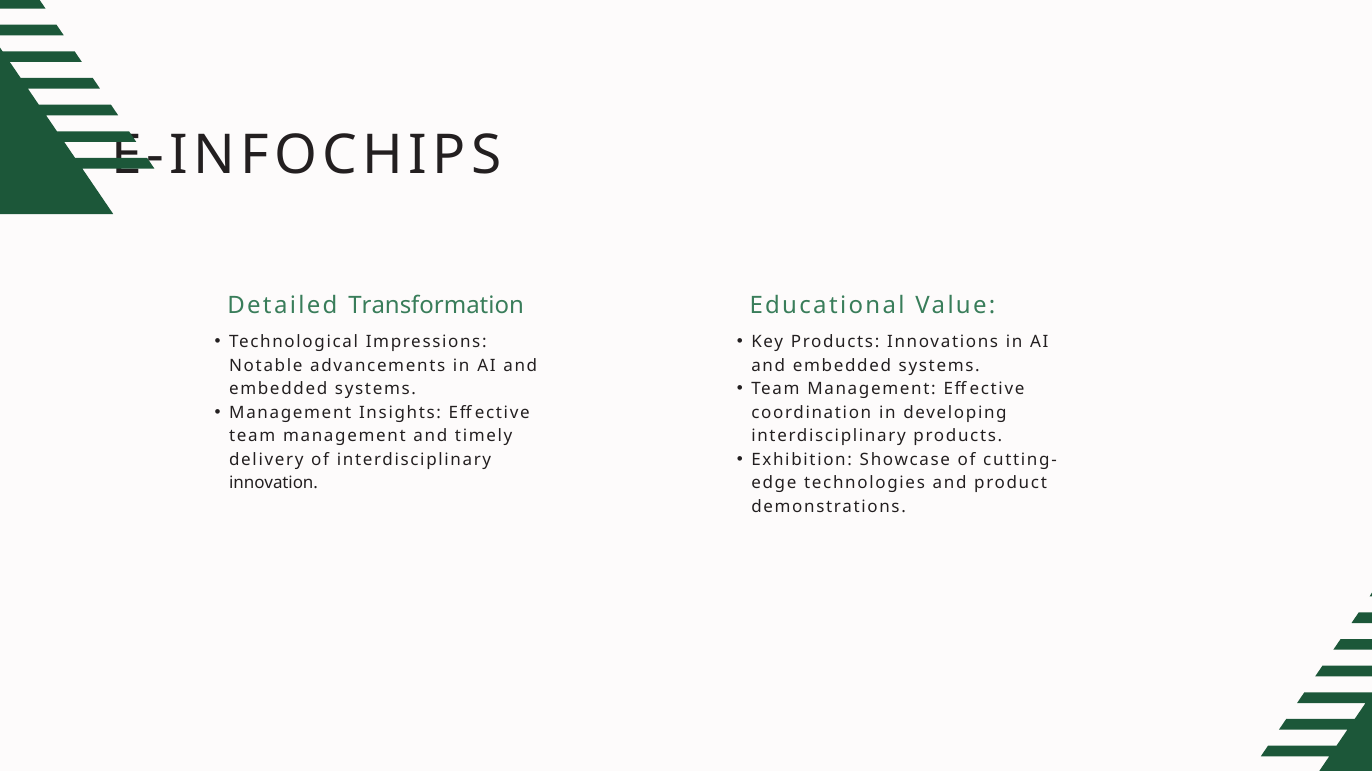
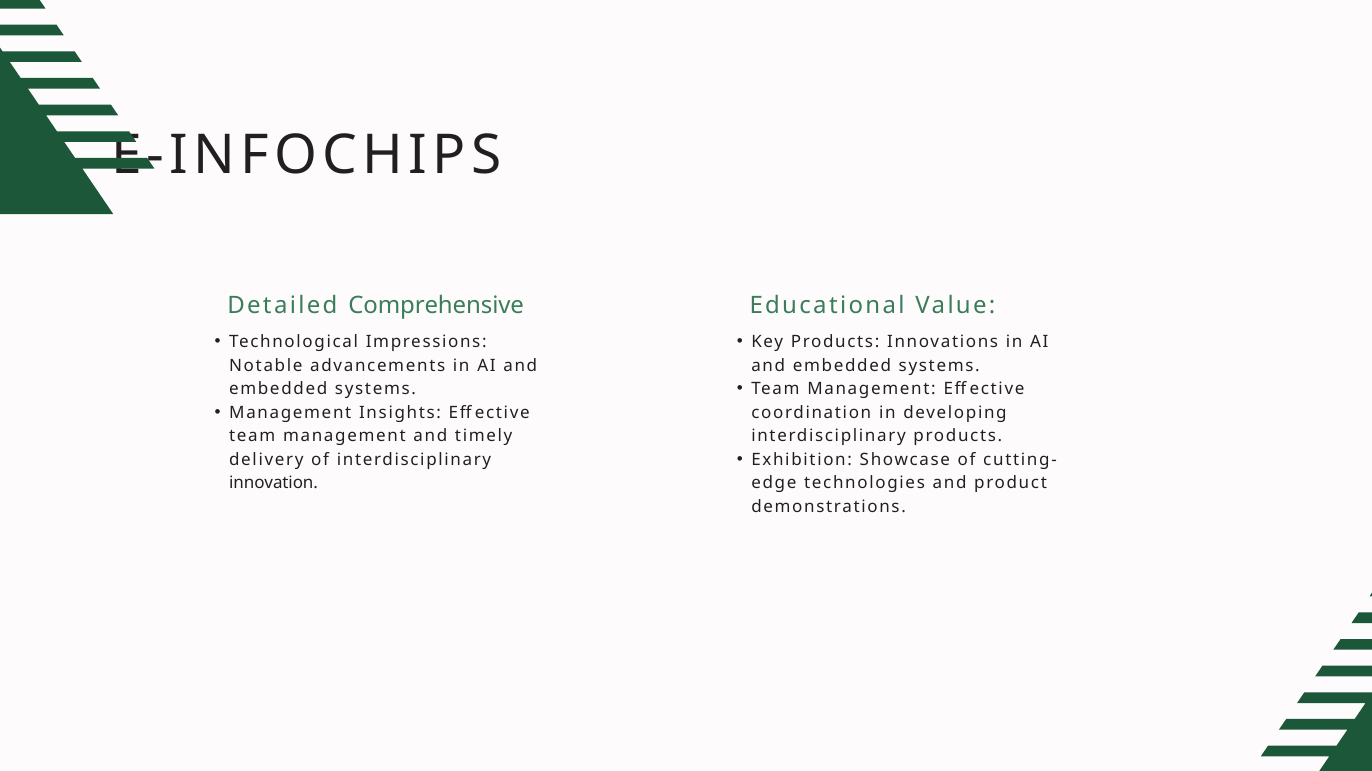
Transformation: Transformation -> Comprehensive
